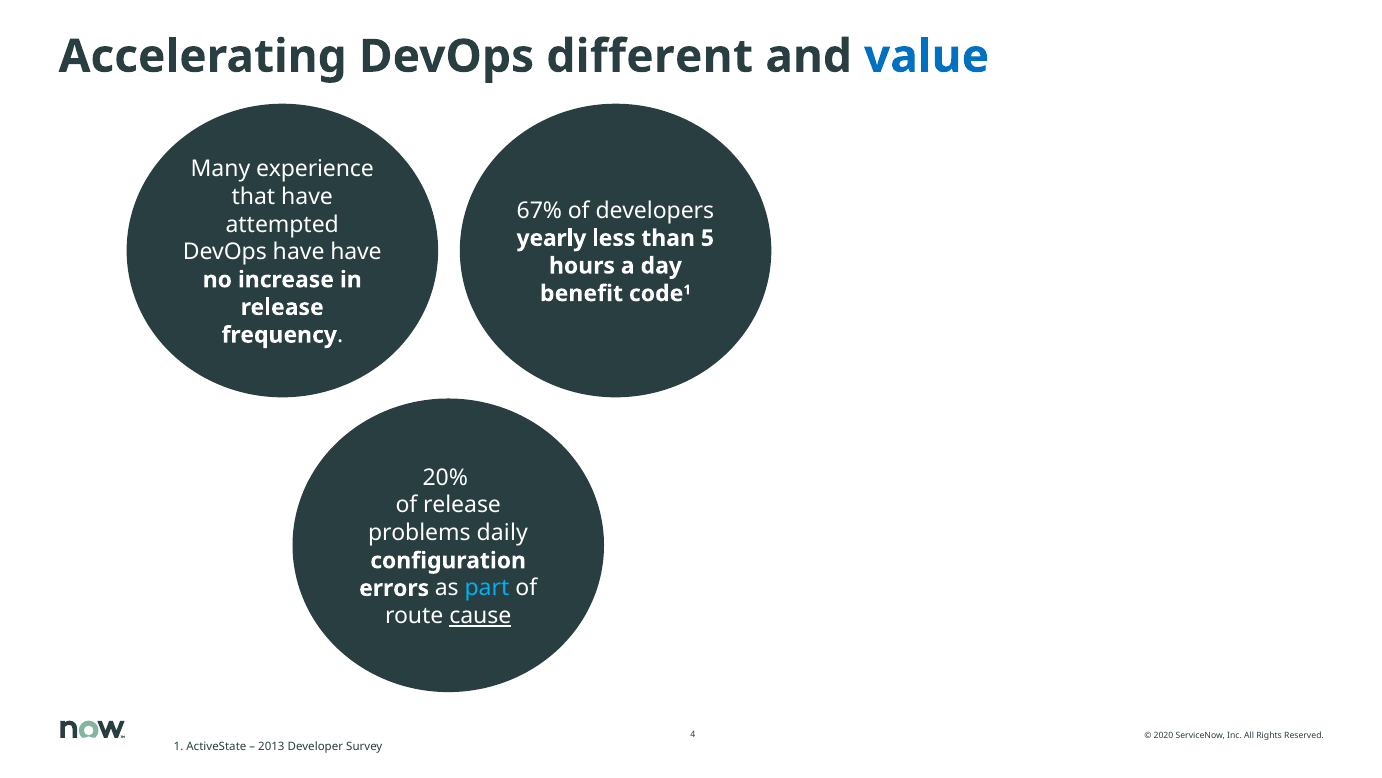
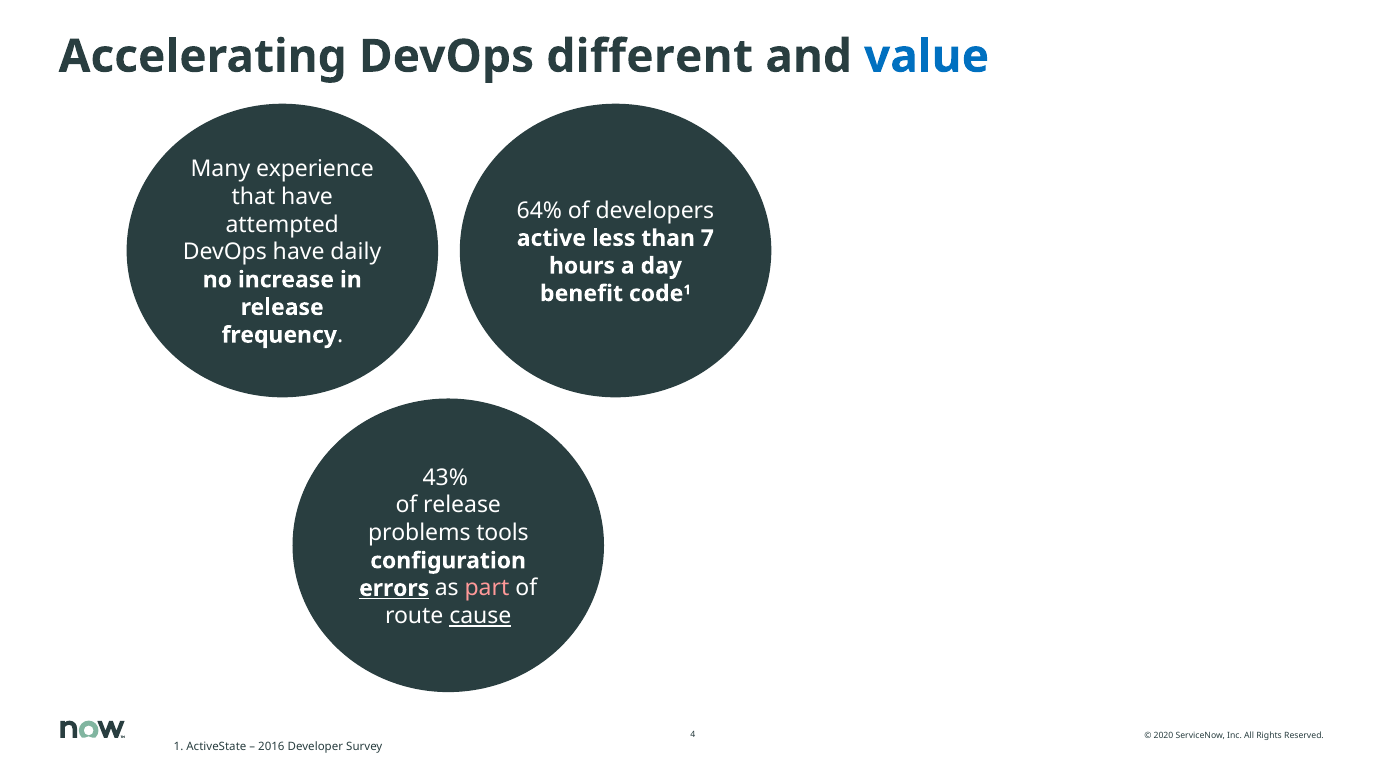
67%: 67% -> 64%
yearly: yearly -> active
5: 5 -> 7
have have: have -> daily
20%: 20% -> 43%
daily: daily -> tools
errors underline: none -> present
part colour: light blue -> pink
2013: 2013 -> 2016
